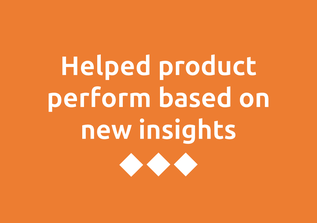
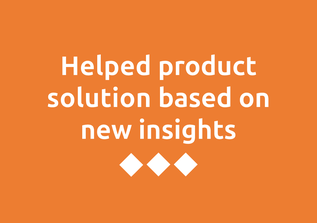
perform: perform -> solution
